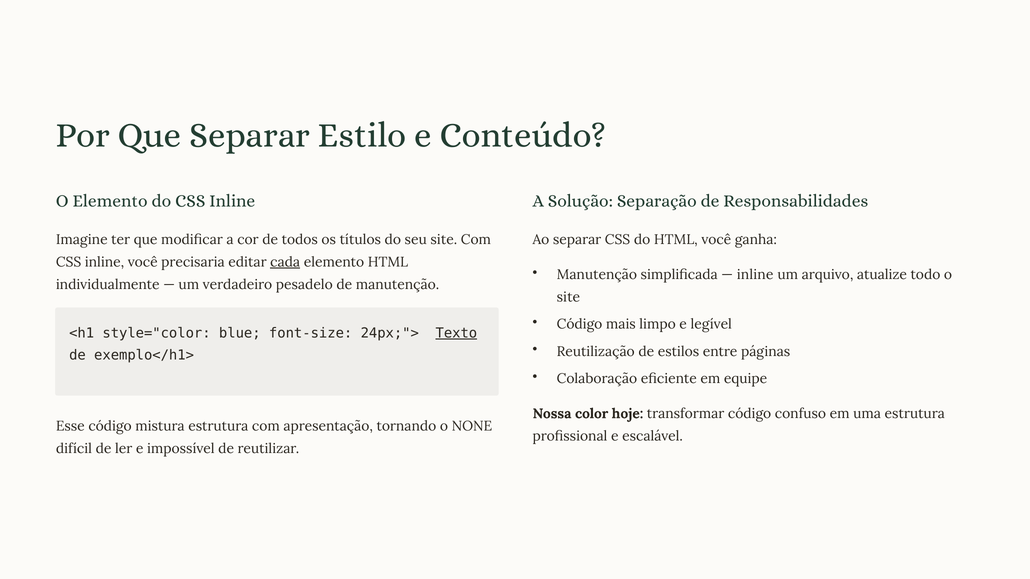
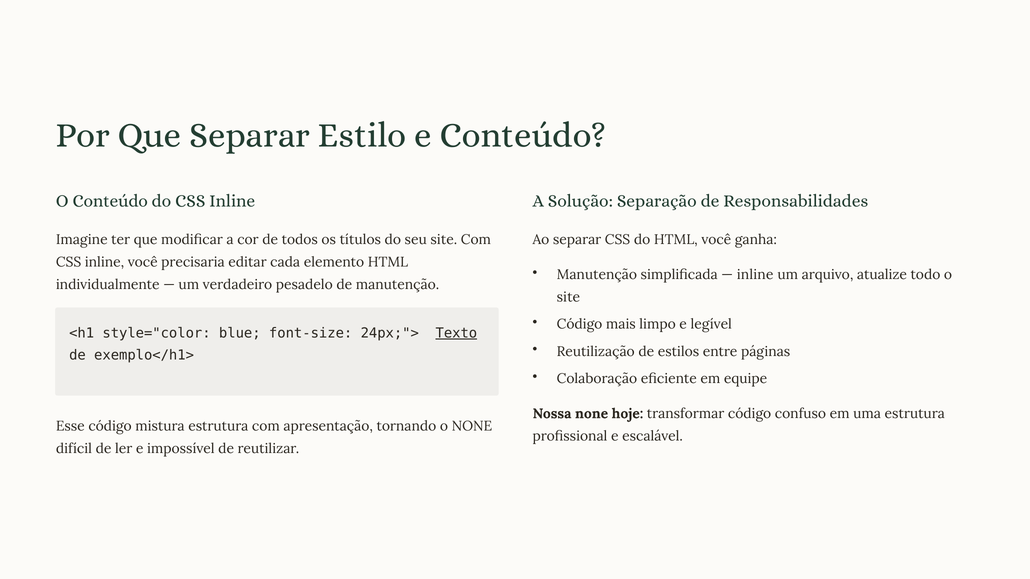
O Elemento: Elemento -> Conteúdo
cada underline: present -> none
Nossa color: color -> none
